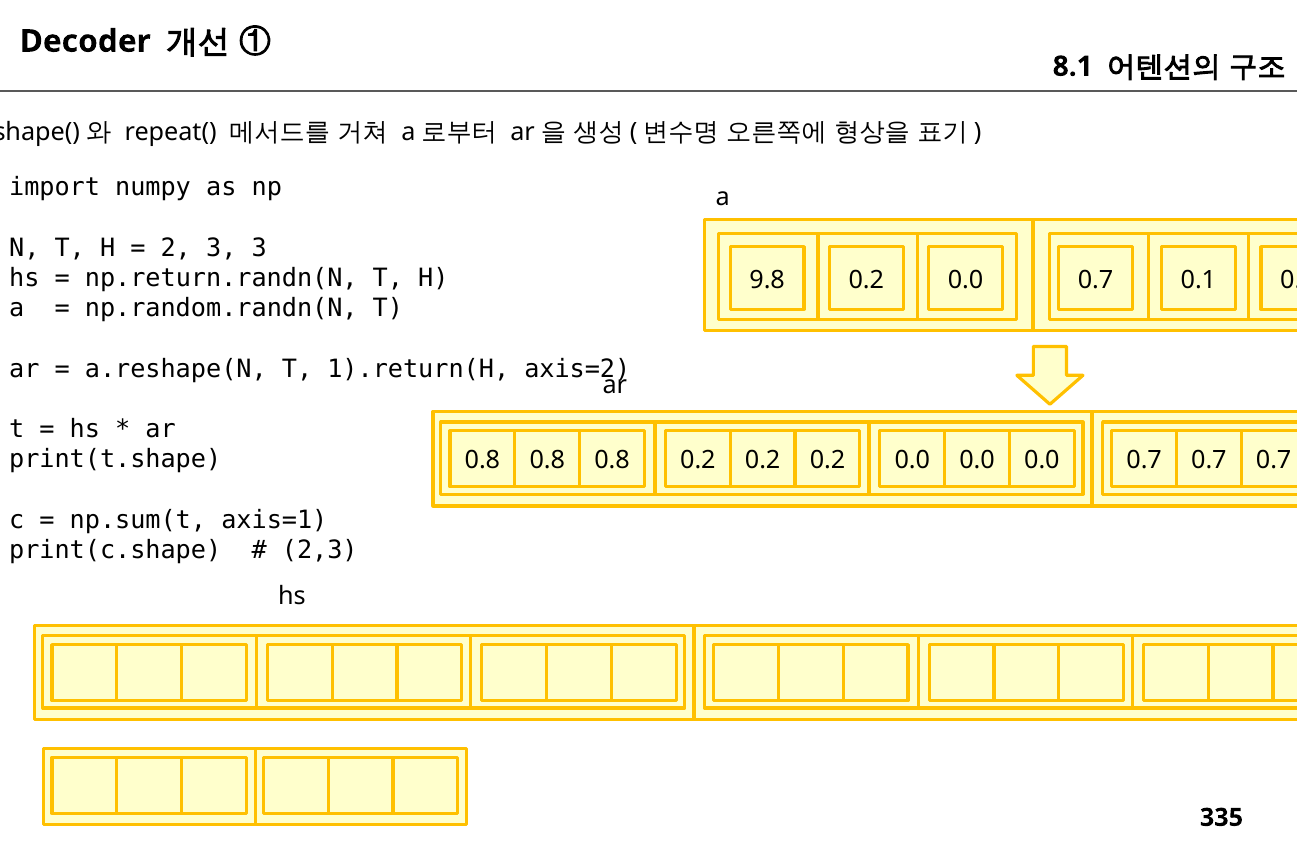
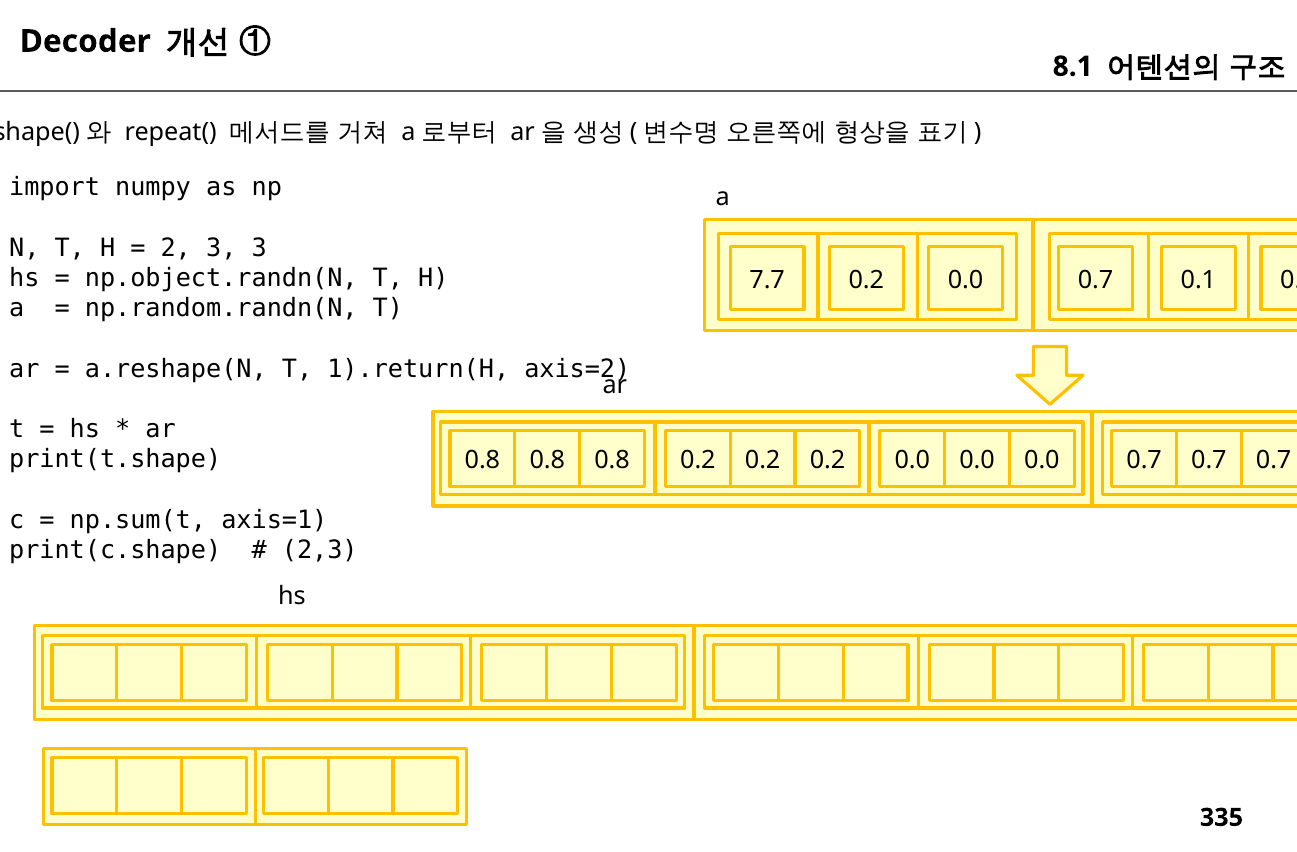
np.return.randn(N: np.return.randn(N -> np.object.randn(N
9.8: 9.8 -> 7.7
